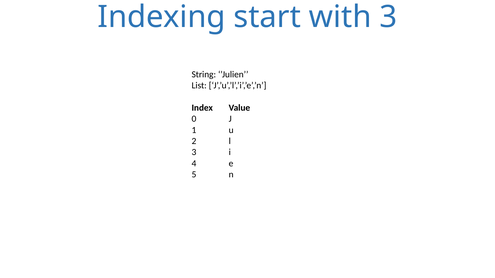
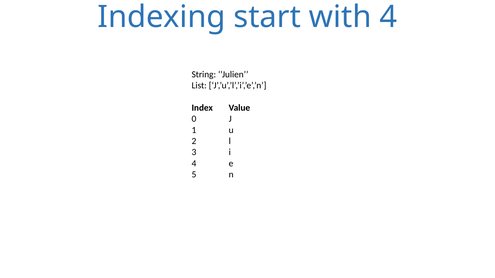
with 3: 3 -> 4
